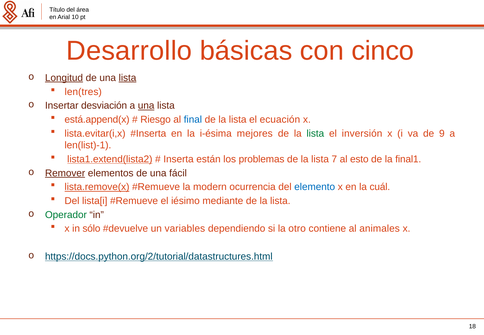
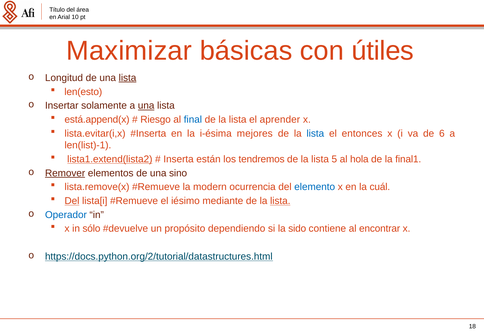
Desarrollo: Desarrollo -> Maximizar
cinco: cinco -> útiles
Longitud underline: present -> none
len(tres: len(tres -> len(esto
desviación: desviación -> solamente
ecuación: ecuación -> aprender
lista at (315, 133) colour: green -> blue
inversión: inversión -> entonces
9: 9 -> 6
problemas: problemas -> tendremos
7: 7 -> 5
esto: esto -> hola
fácil: fácil -> sino
lista.remove(x underline: present -> none
Del at (72, 201) underline: none -> present
lista at (280, 201) underline: none -> present
Operador colour: green -> blue
variables: variables -> propósito
otro: otro -> sido
animales: animales -> encontrar
